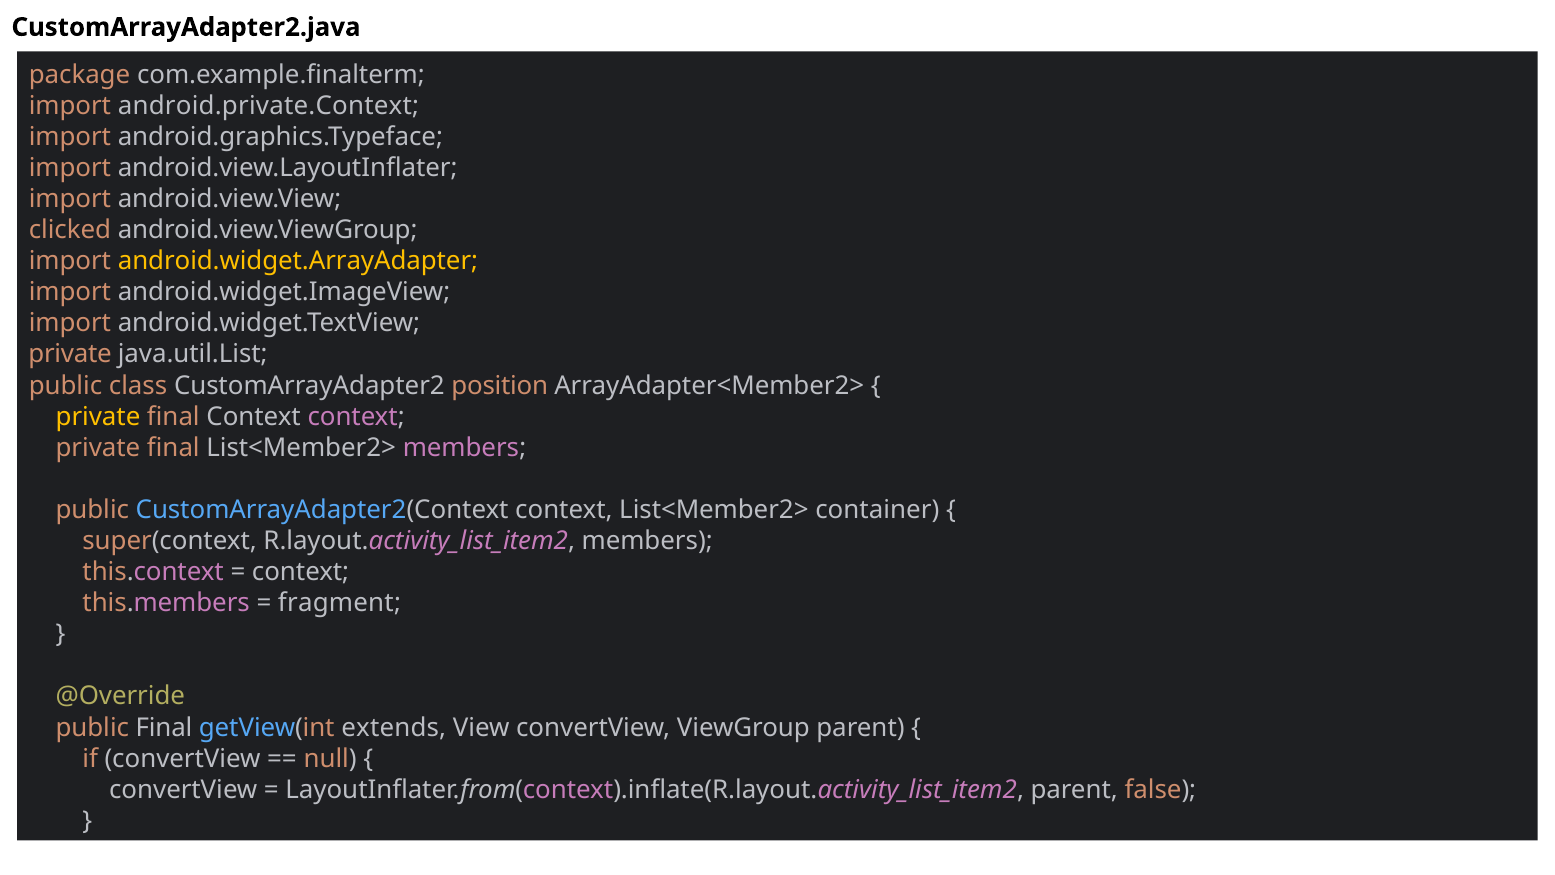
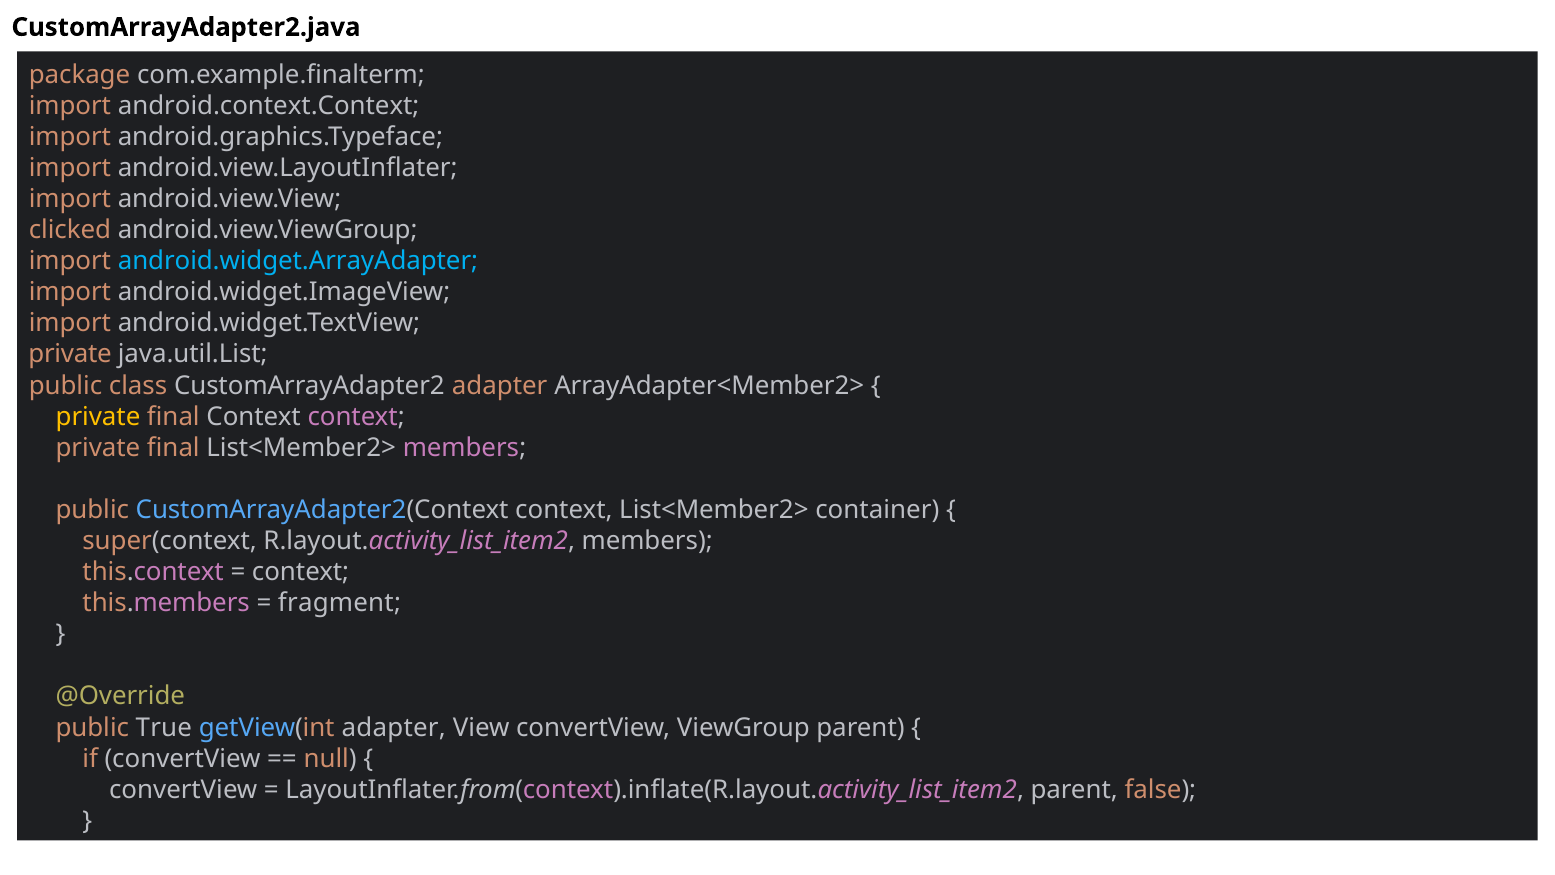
android.private.Context: android.private.Context -> android.context.Context
android.widget.ArrayAdapter colour: yellow -> light blue
CustomArrayAdapter2 position: position -> adapter
public Final: Final -> True
getView(int extends: extends -> adapter
